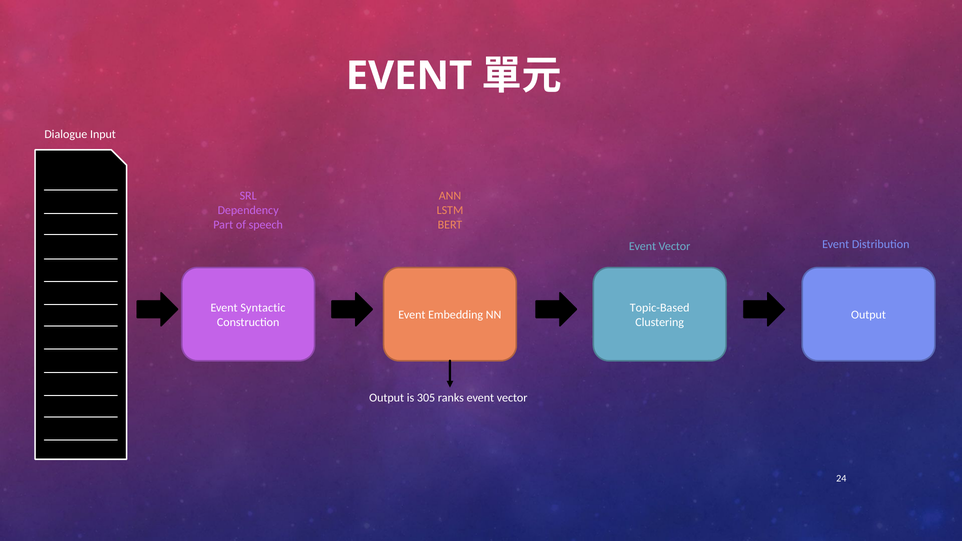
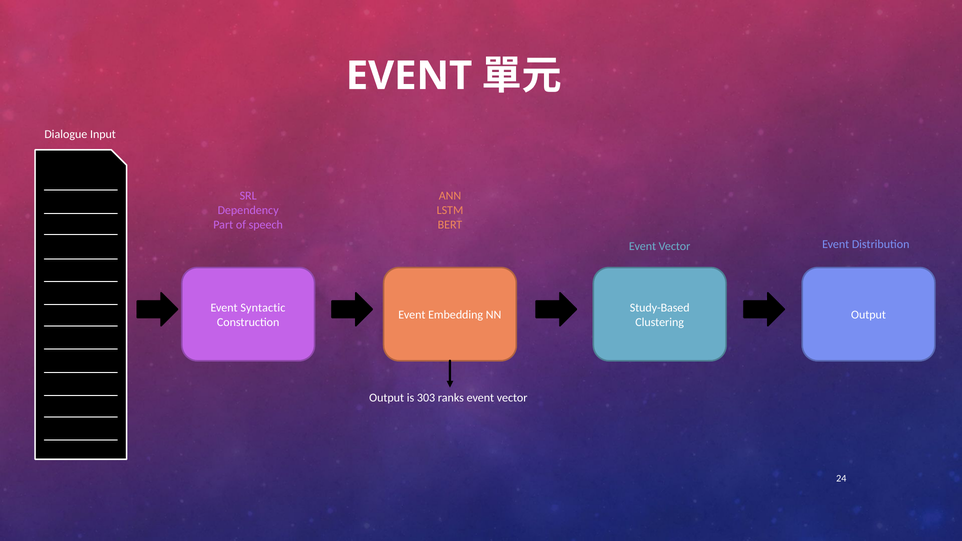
Topic-Based: Topic-Based -> Study-Based
305: 305 -> 303
